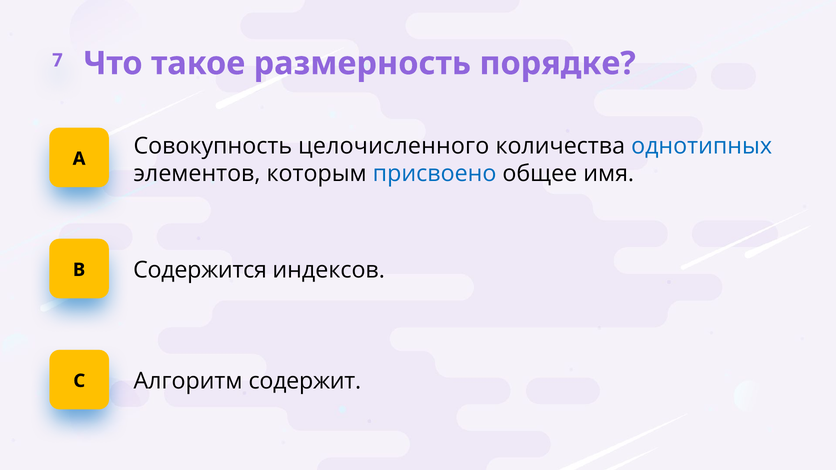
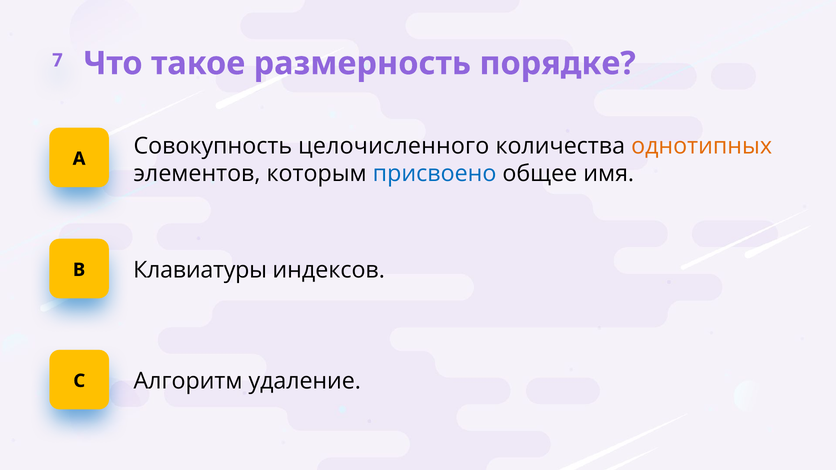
однотипных colour: blue -> orange
Содержится: Содержится -> Клавиатуры
содержит: содержит -> удаление
